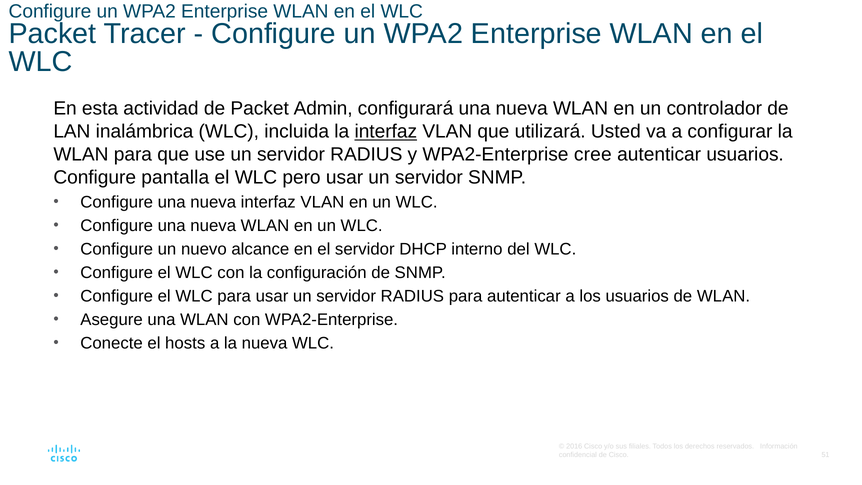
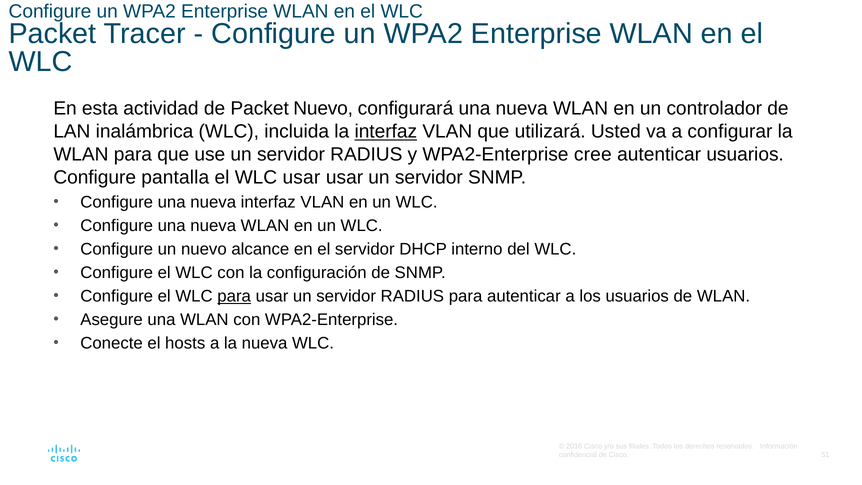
Packet Admin: Admin -> Nuevo
WLC pero: pero -> usar
para at (234, 296) underline: none -> present
